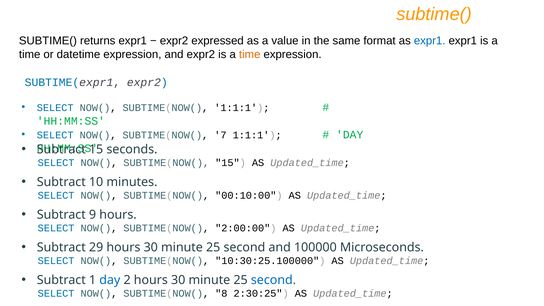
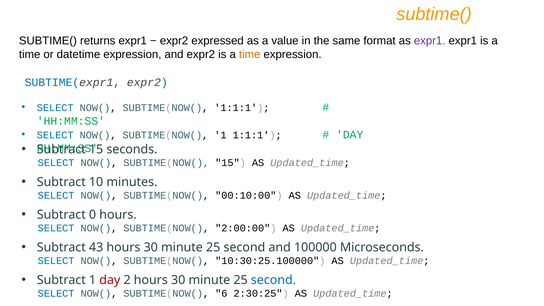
expr1 at (430, 41) colour: blue -> purple
SUBTIME(NOW( 7: 7 -> 1
9: 9 -> 0
29: 29 -> 43
day at (110, 280) colour: blue -> red
8: 8 -> 6
